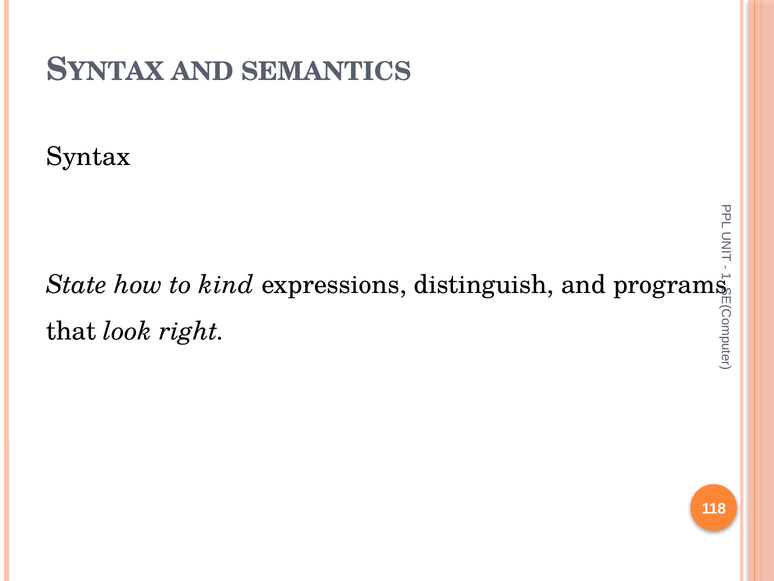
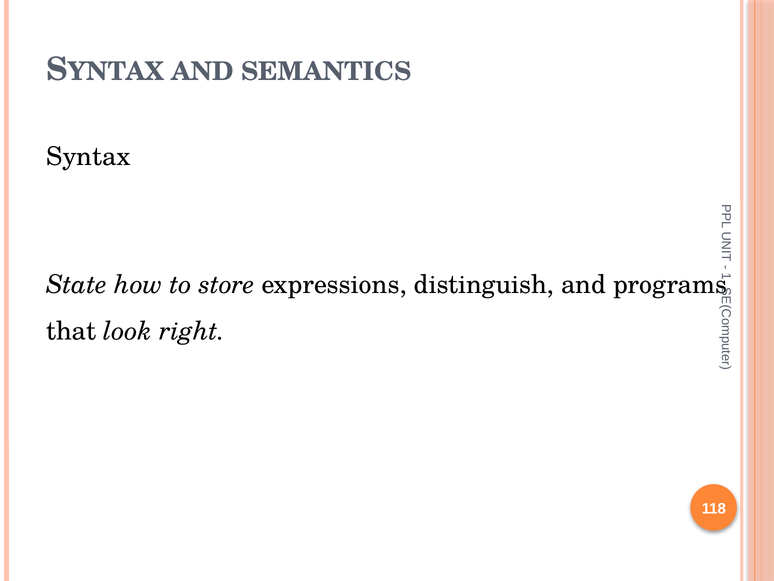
kind: kind -> store
